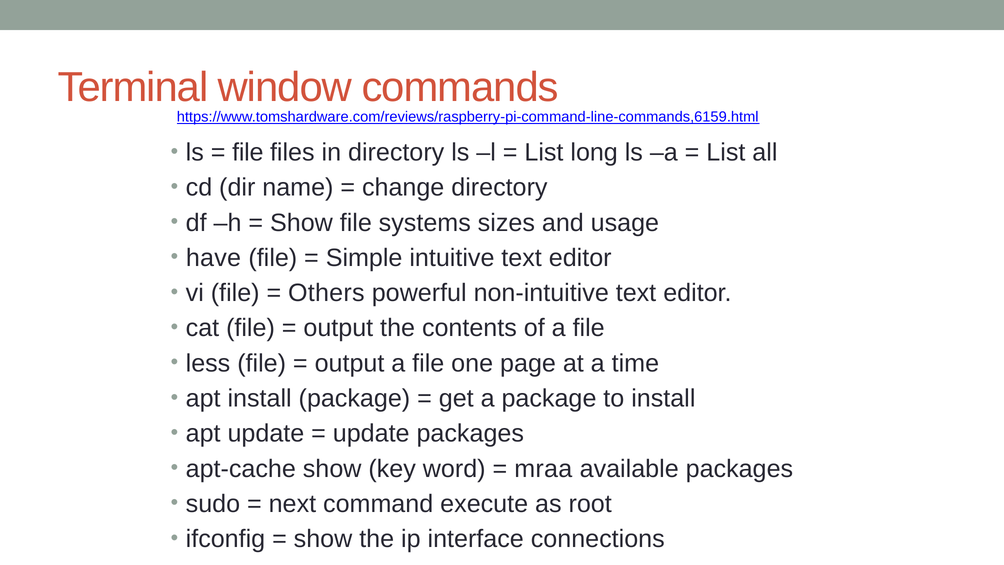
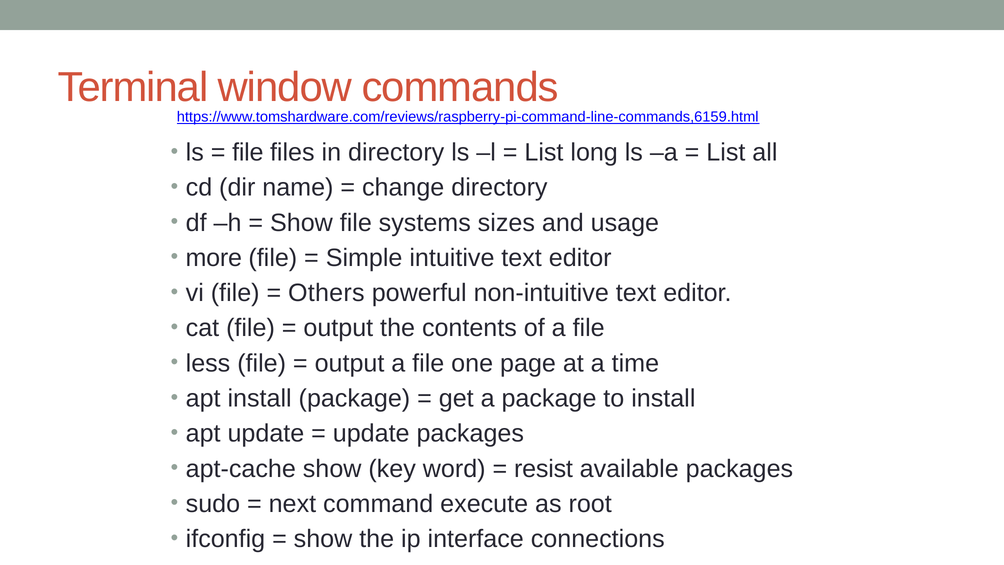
have: have -> more
mraa: mraa -> resist
